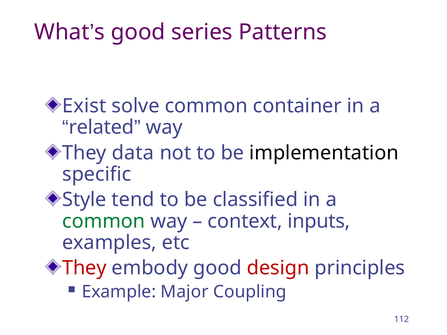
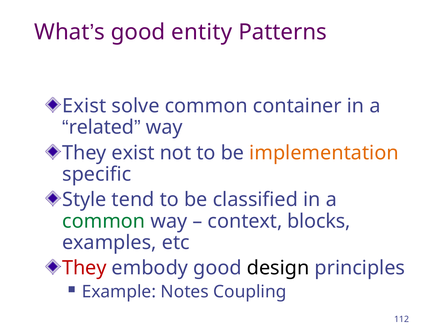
series: series -> entity
They data: data -> exist
implementation colour: black -> orange
inputs: inputs -> blocks
design colour: red -> black
Major: Major -> Notes
